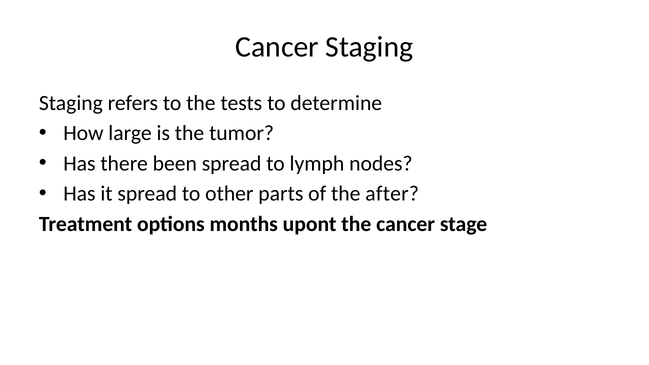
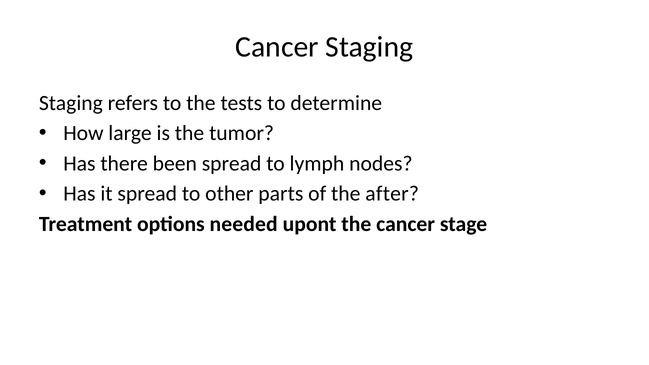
months: months -> needed
